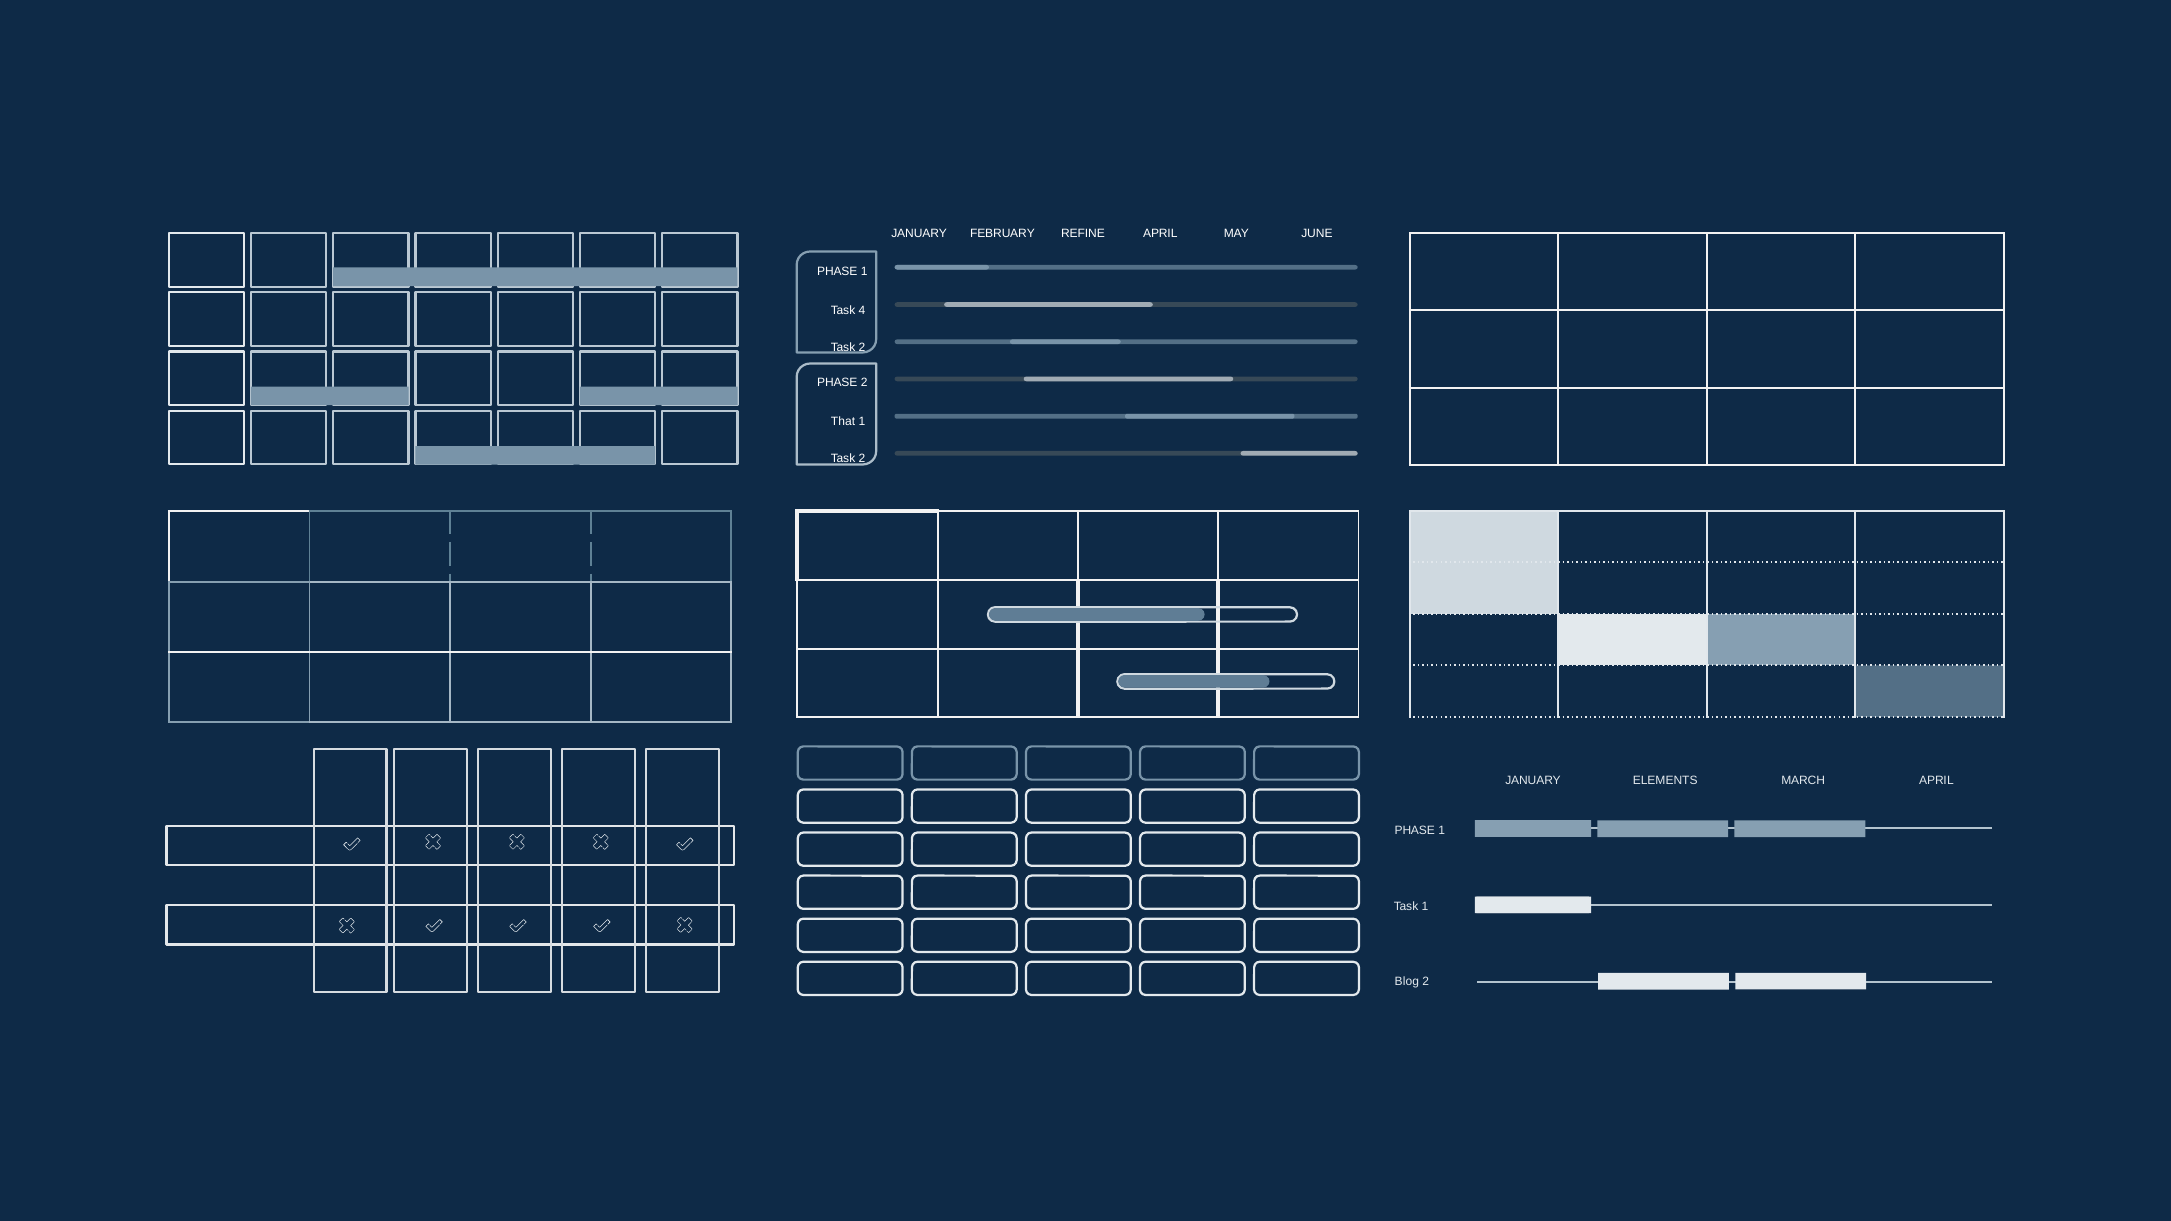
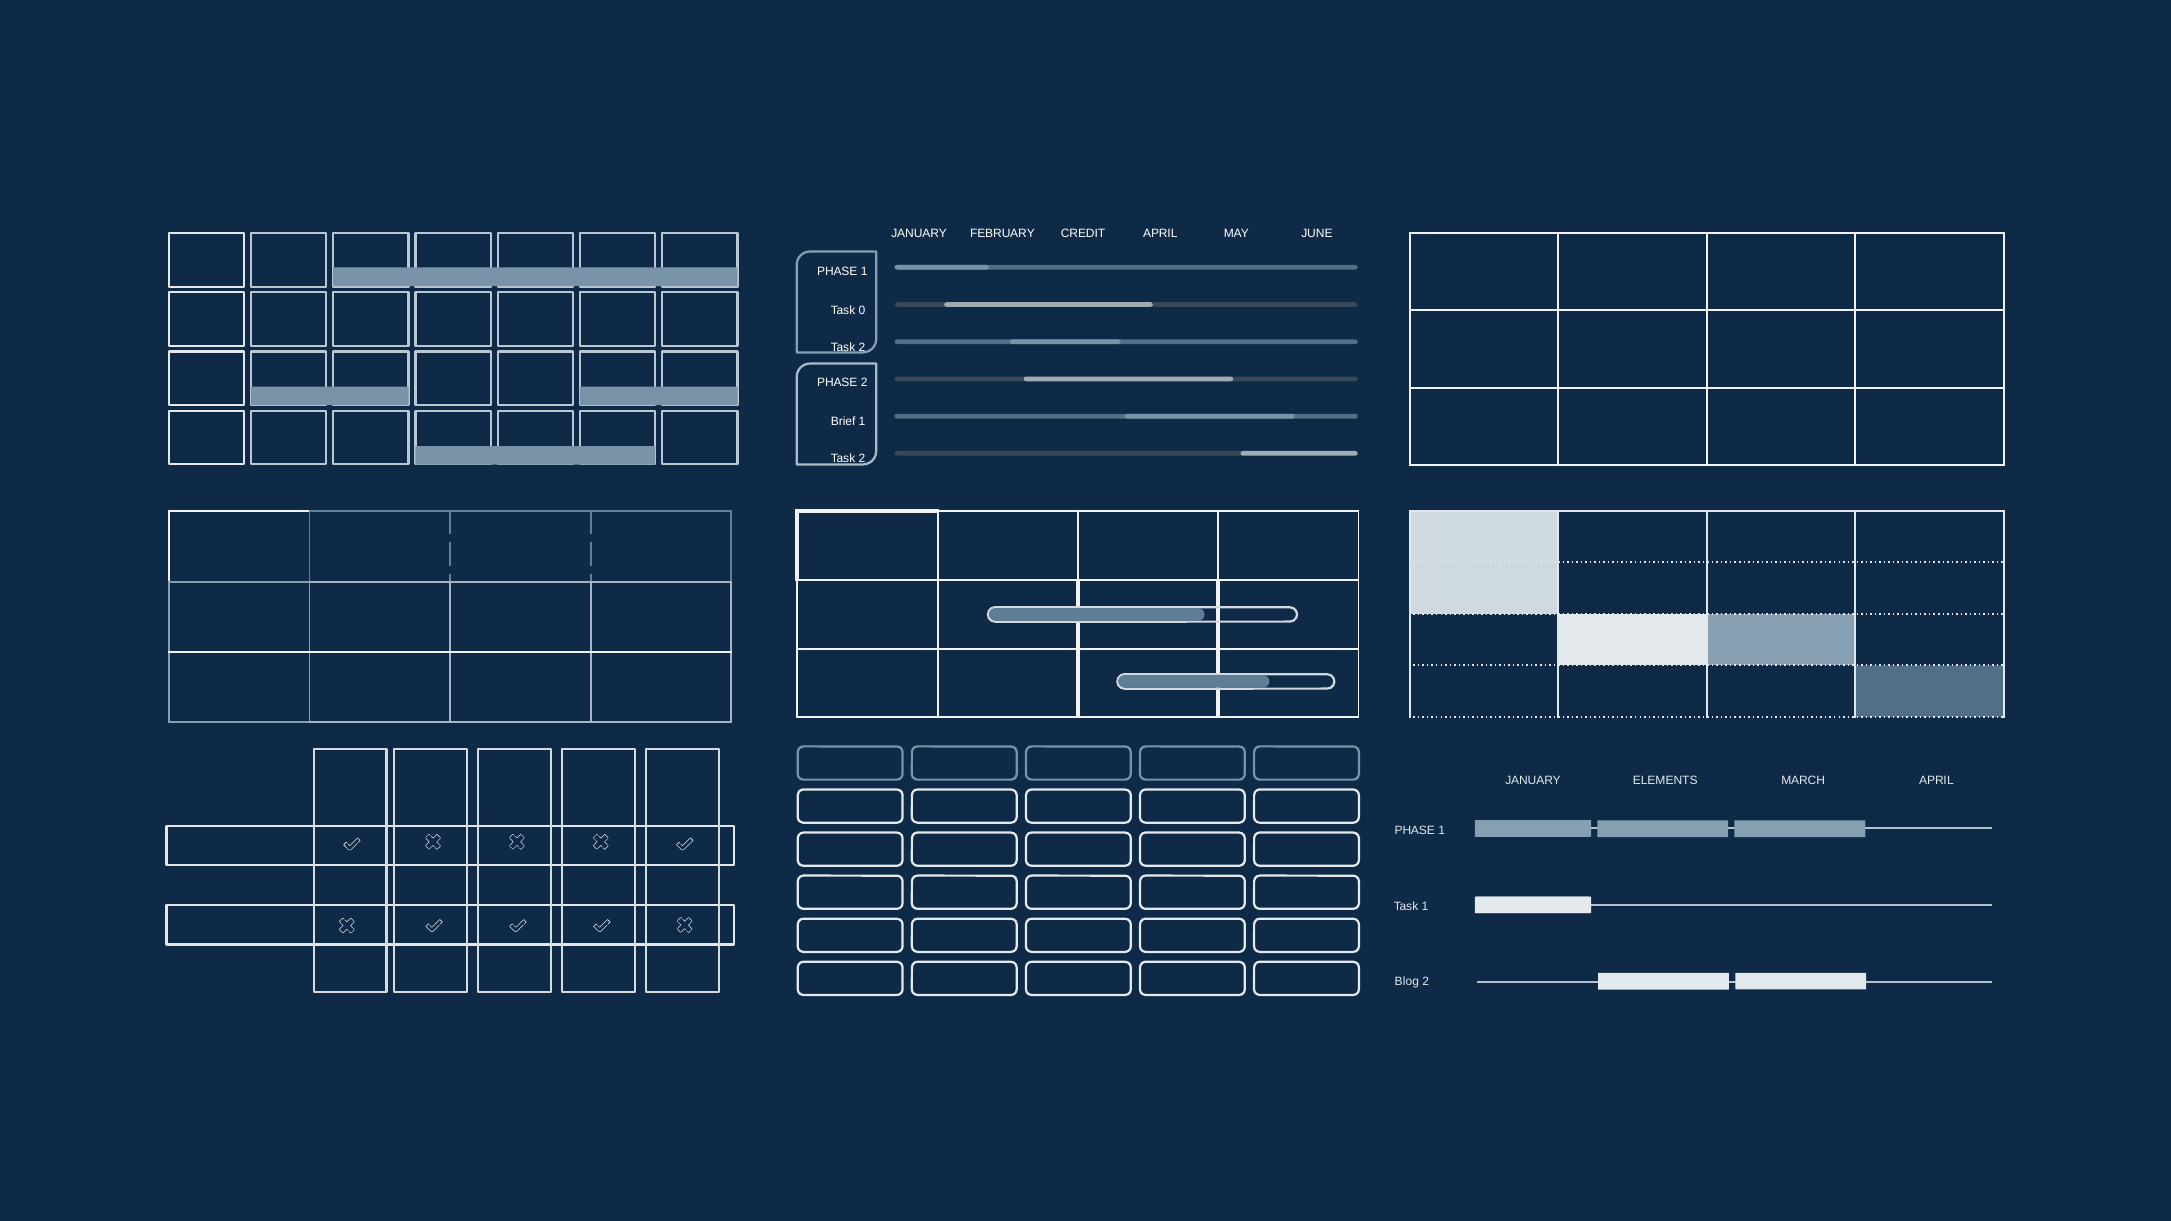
REFINE: REFINE -> CREDIT
4: 4 -> 0
That: That -> Brief
